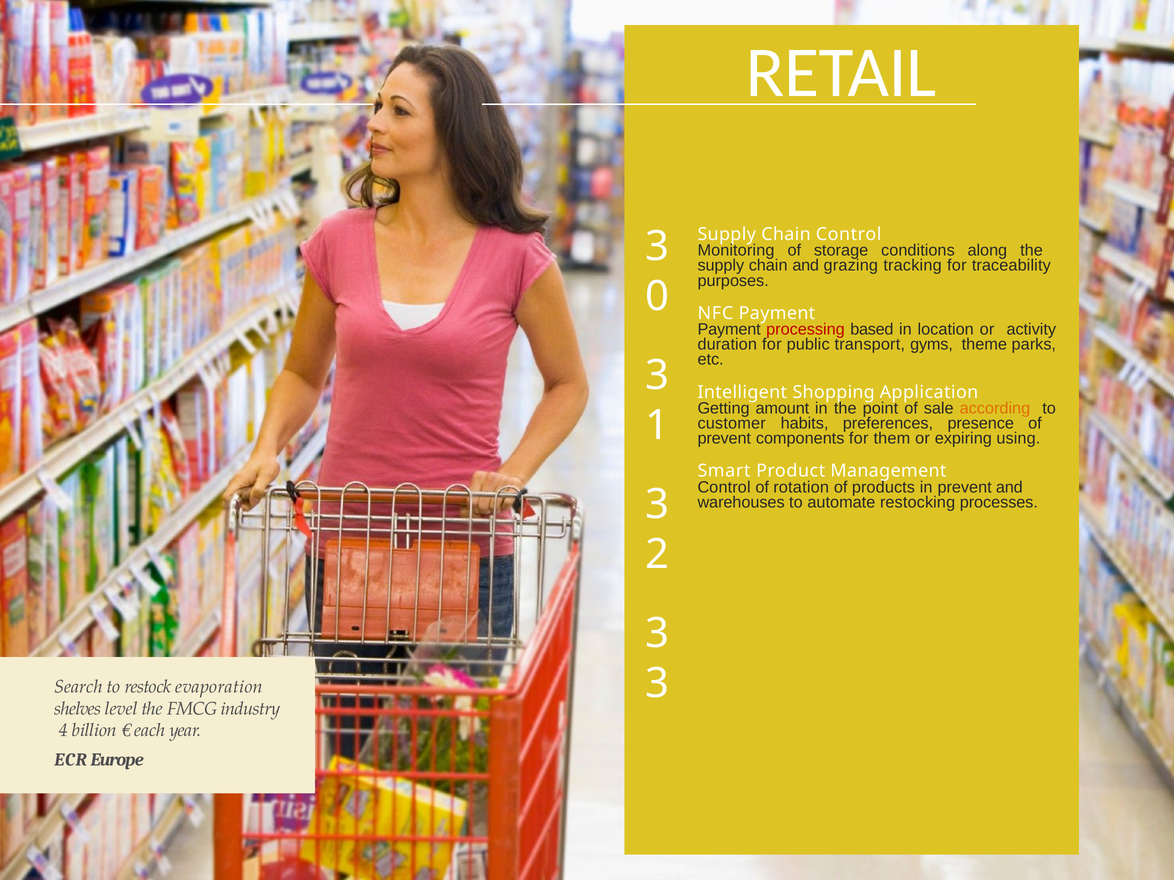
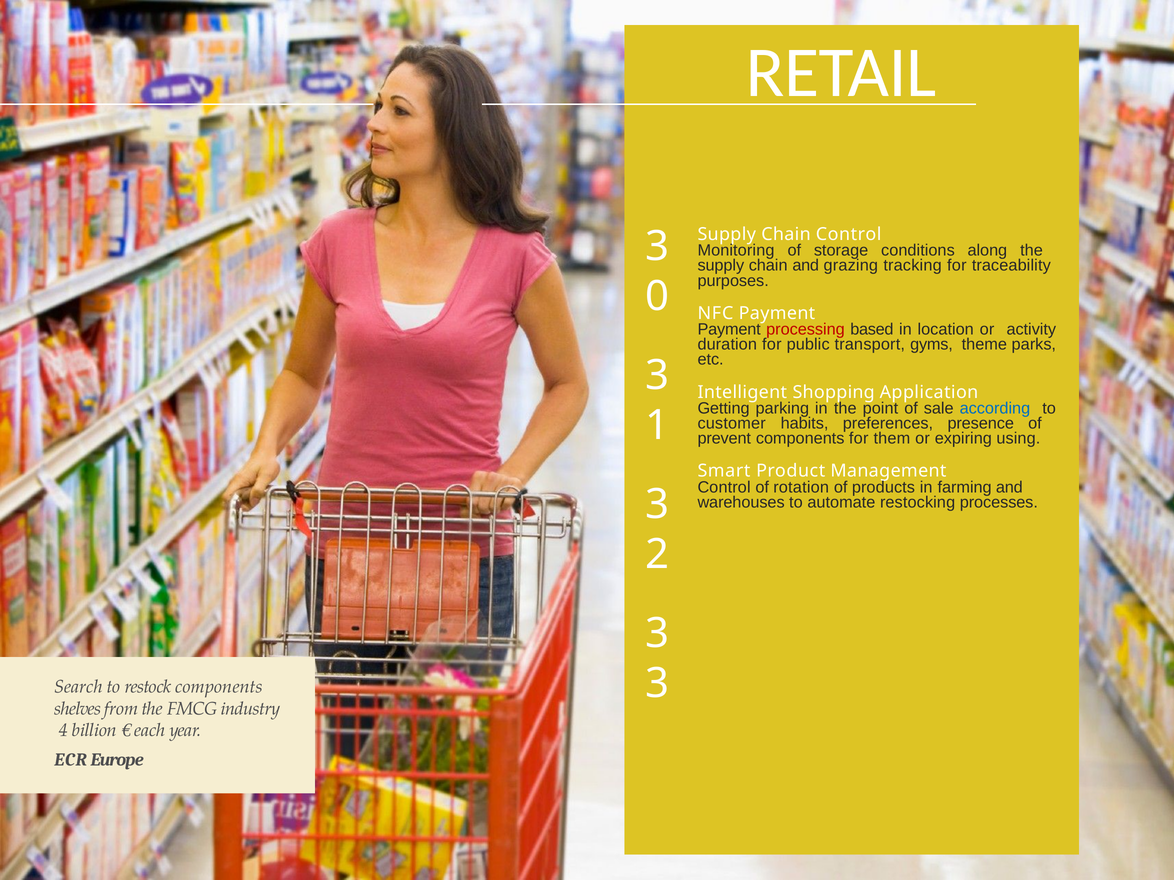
amount: amount -> parking
according colour: orange -> blue
in prevent: prevent -> farming
restock evaporation: evaporation -> components
level: level -> from
